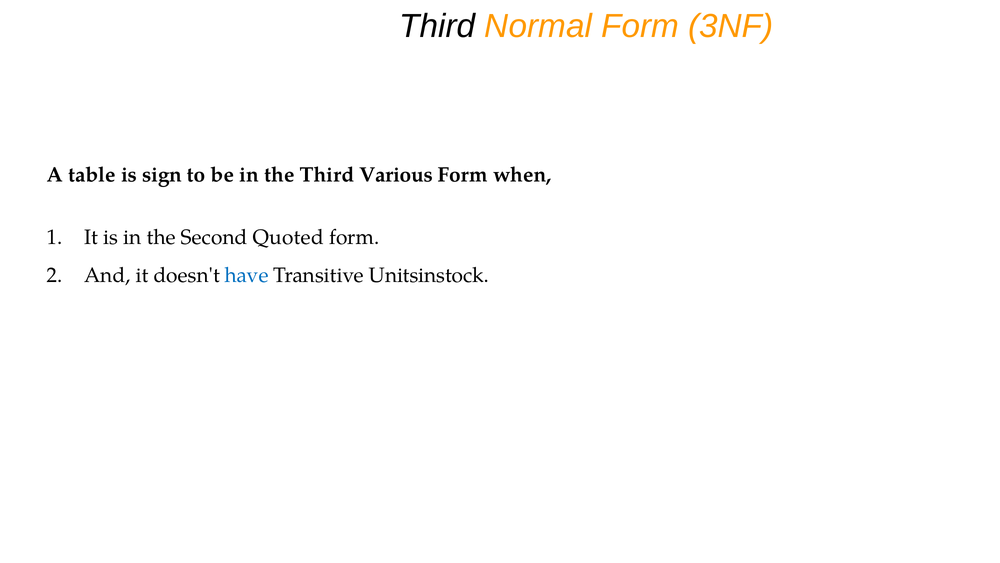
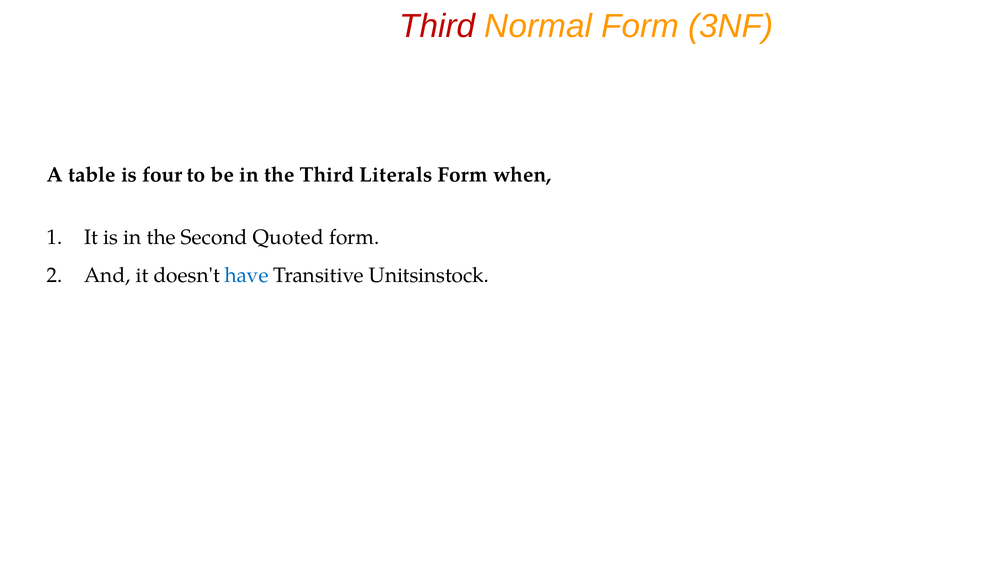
Third at (437, 26) colour: black -> red
sign: sign -> four
Various: Various -> Literals
